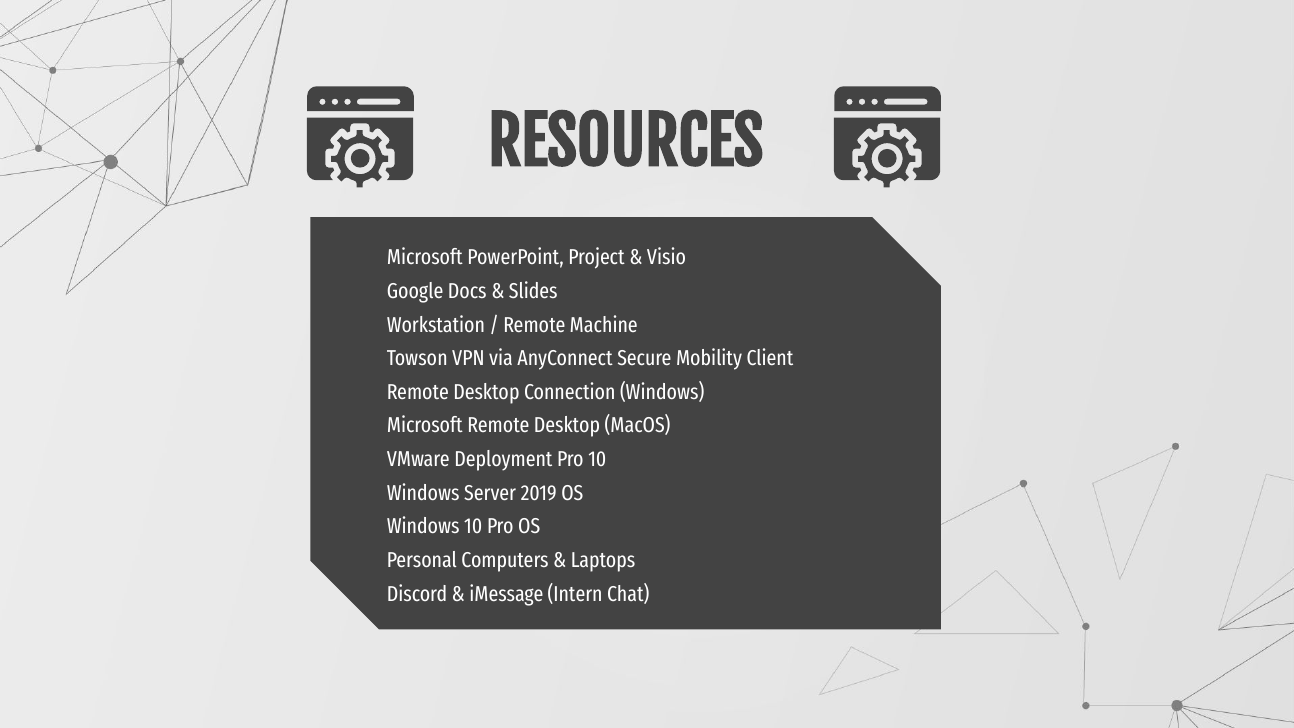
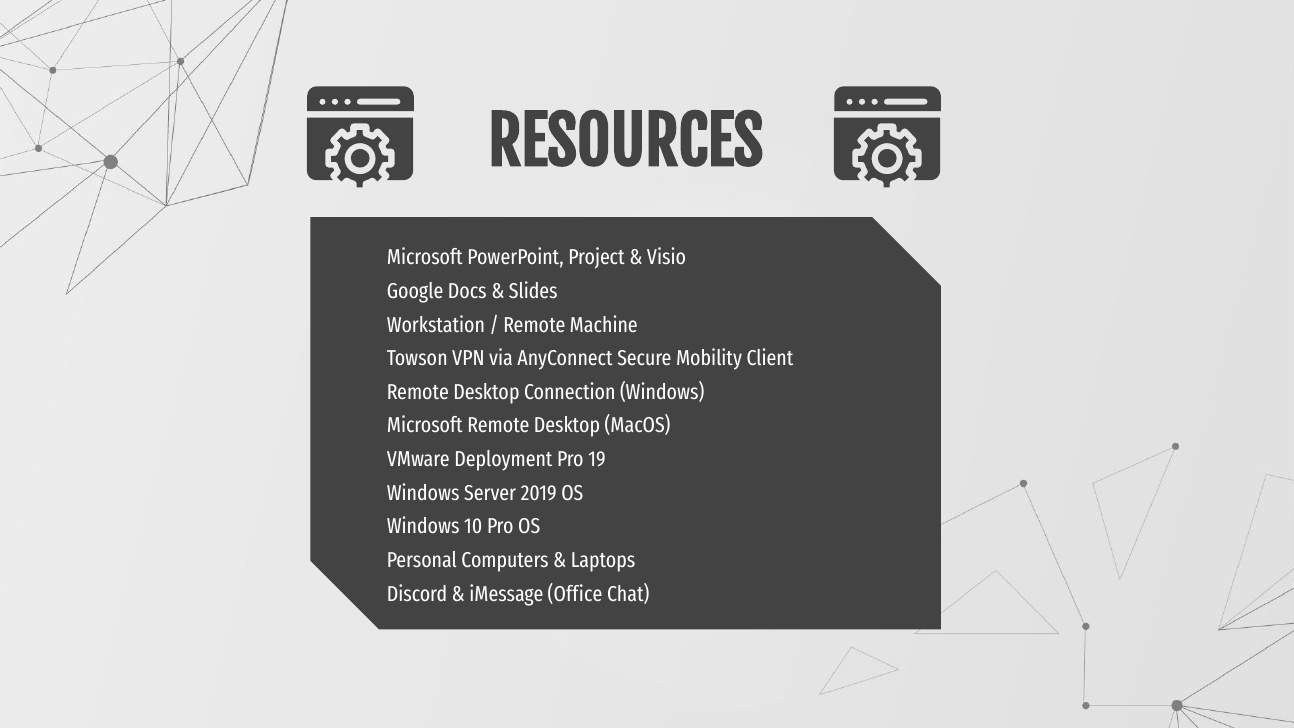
Pro 10: 10 -> 19
Intern: Intern -> Office
